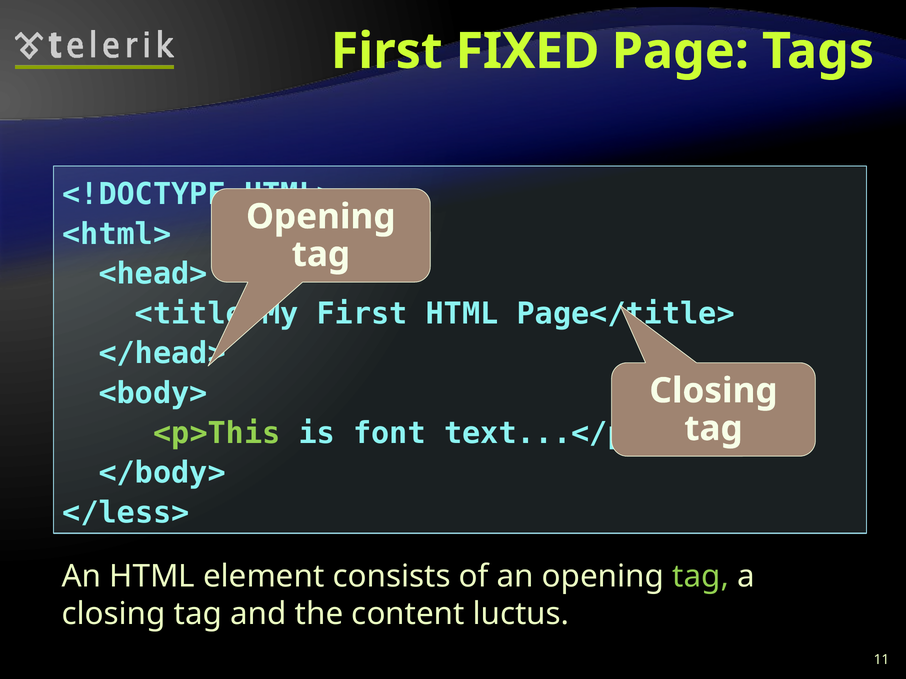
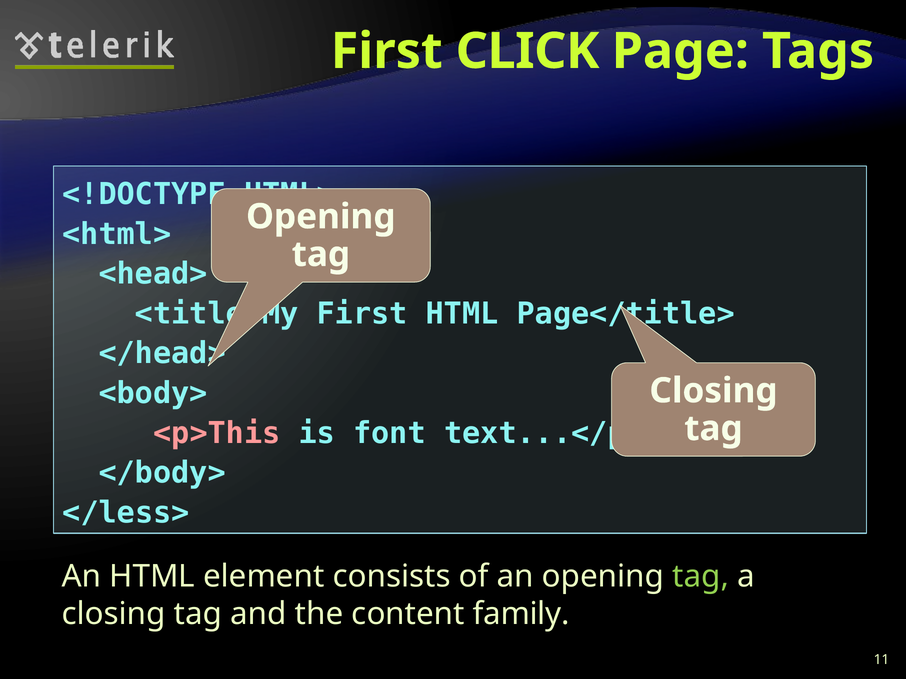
FIXED: FIXED -> CLICK
<p>This colour: light green -> pink
luctus: luctus -> family
